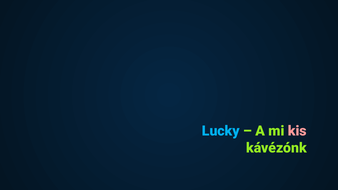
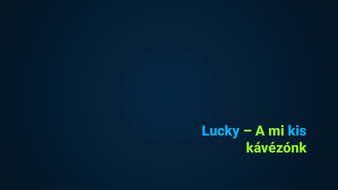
kis colour: pink -> light blue
